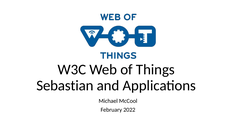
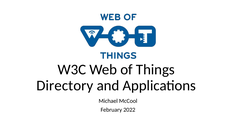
Sebastian: Sebastian -> Directory
